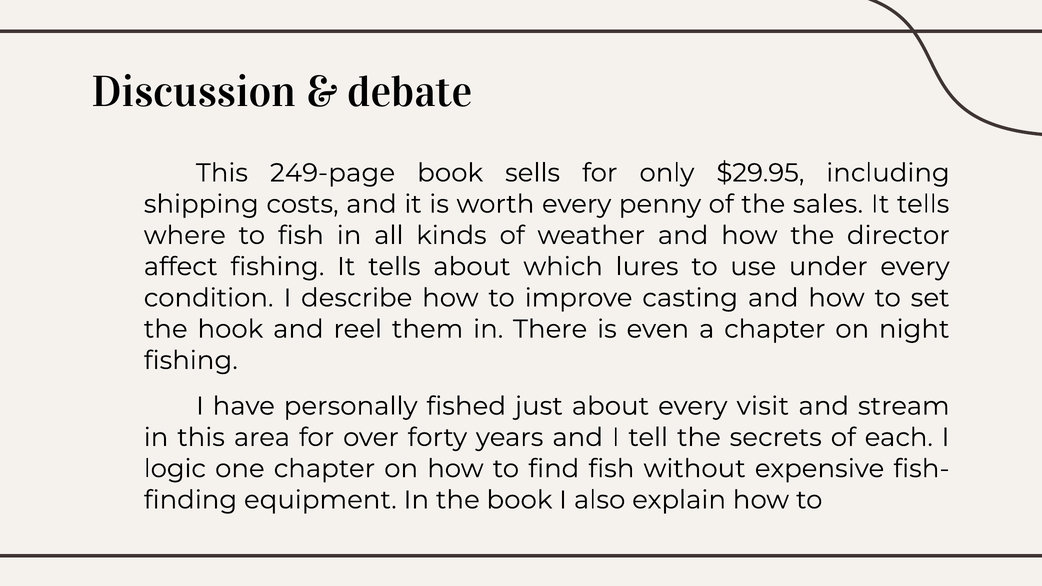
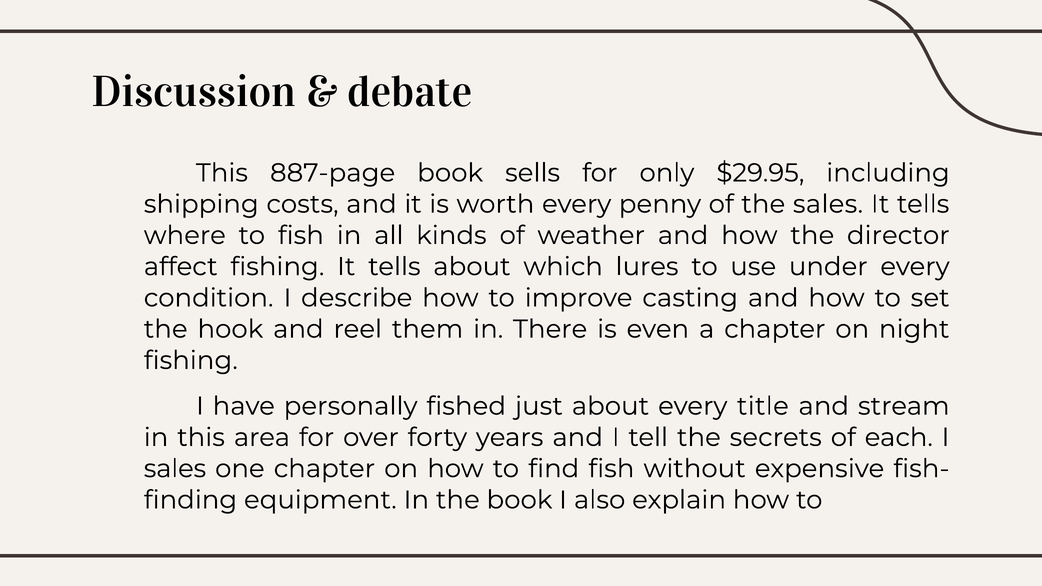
249-page: 249-page -> 887-page
visit: visit -> title
logic at (175, 469): logic -> sales
